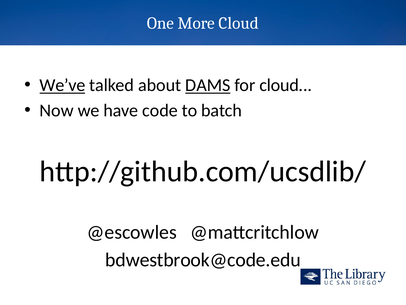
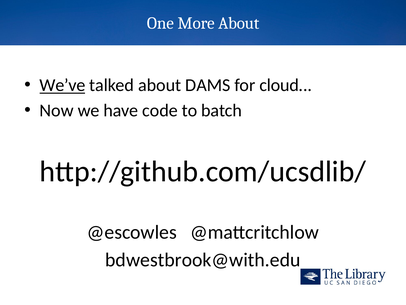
More Cloud: Cloud -> About
DAMS underline: present -> none
bdwestbrook@code.edu: bdwestbrook@code.edu -> bdwestbrook@with.edu
